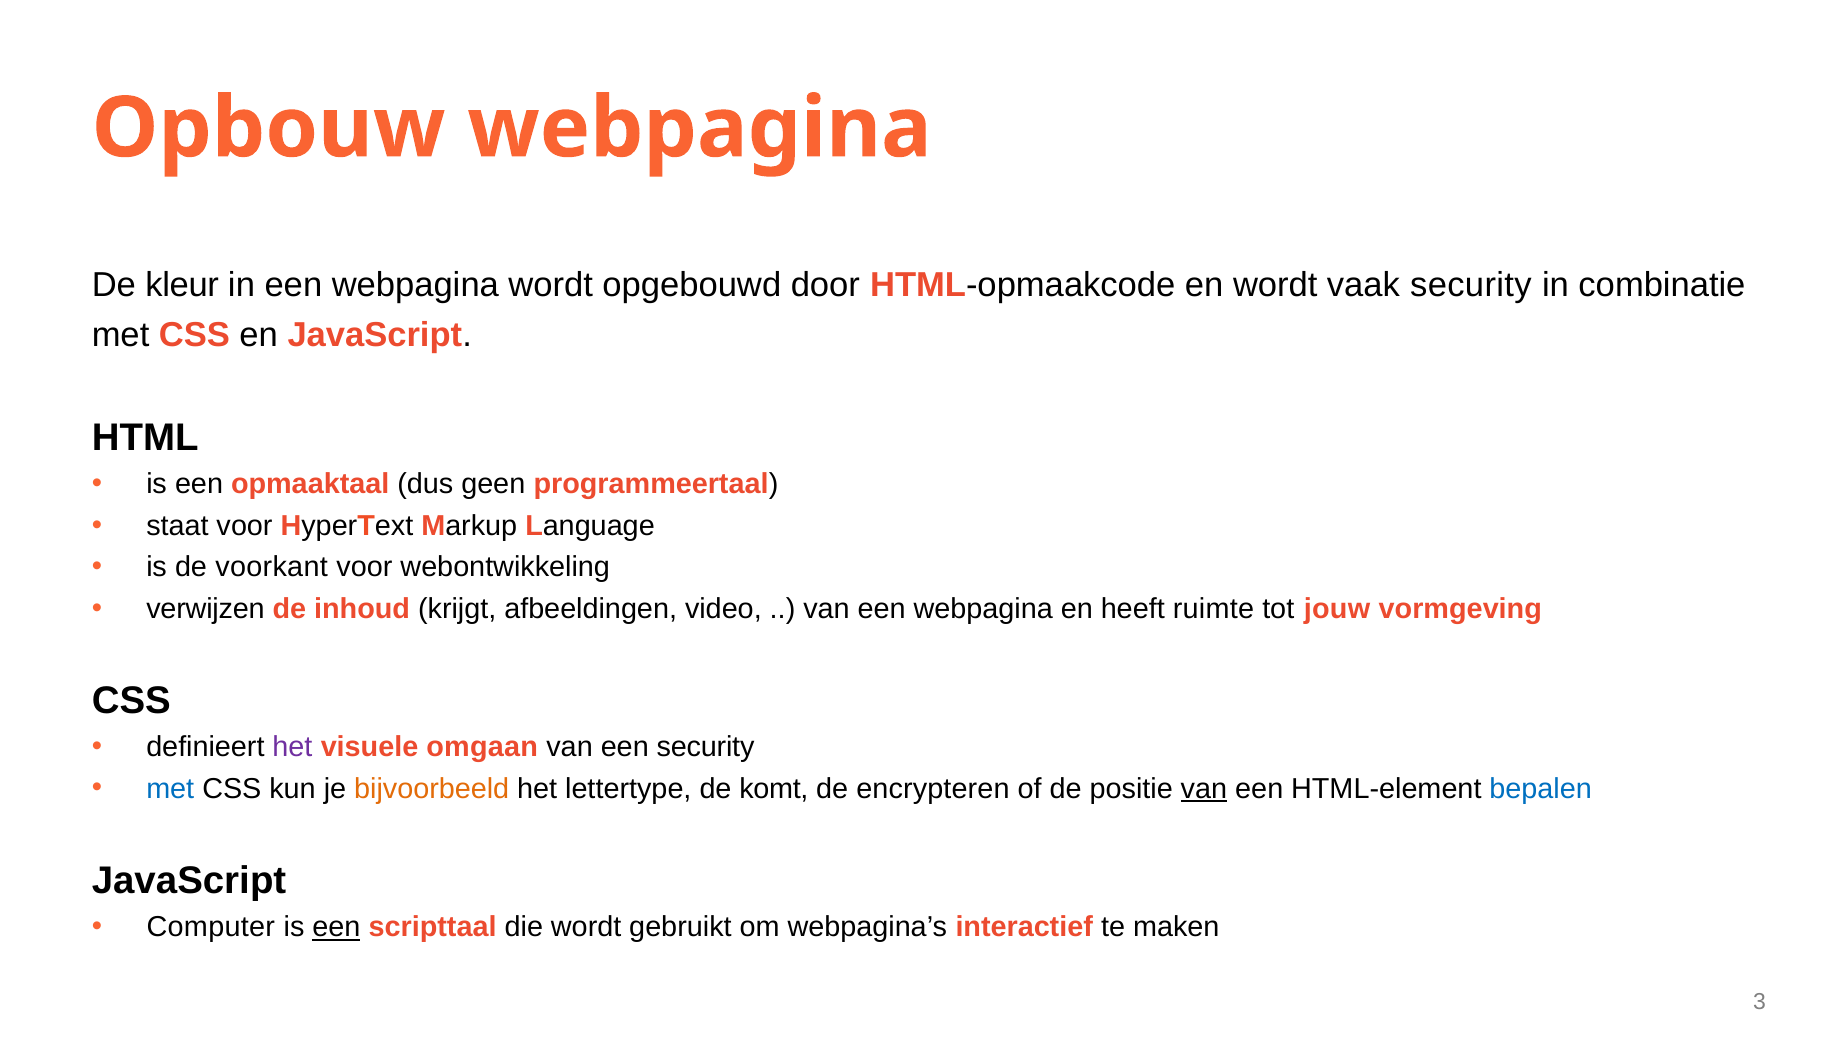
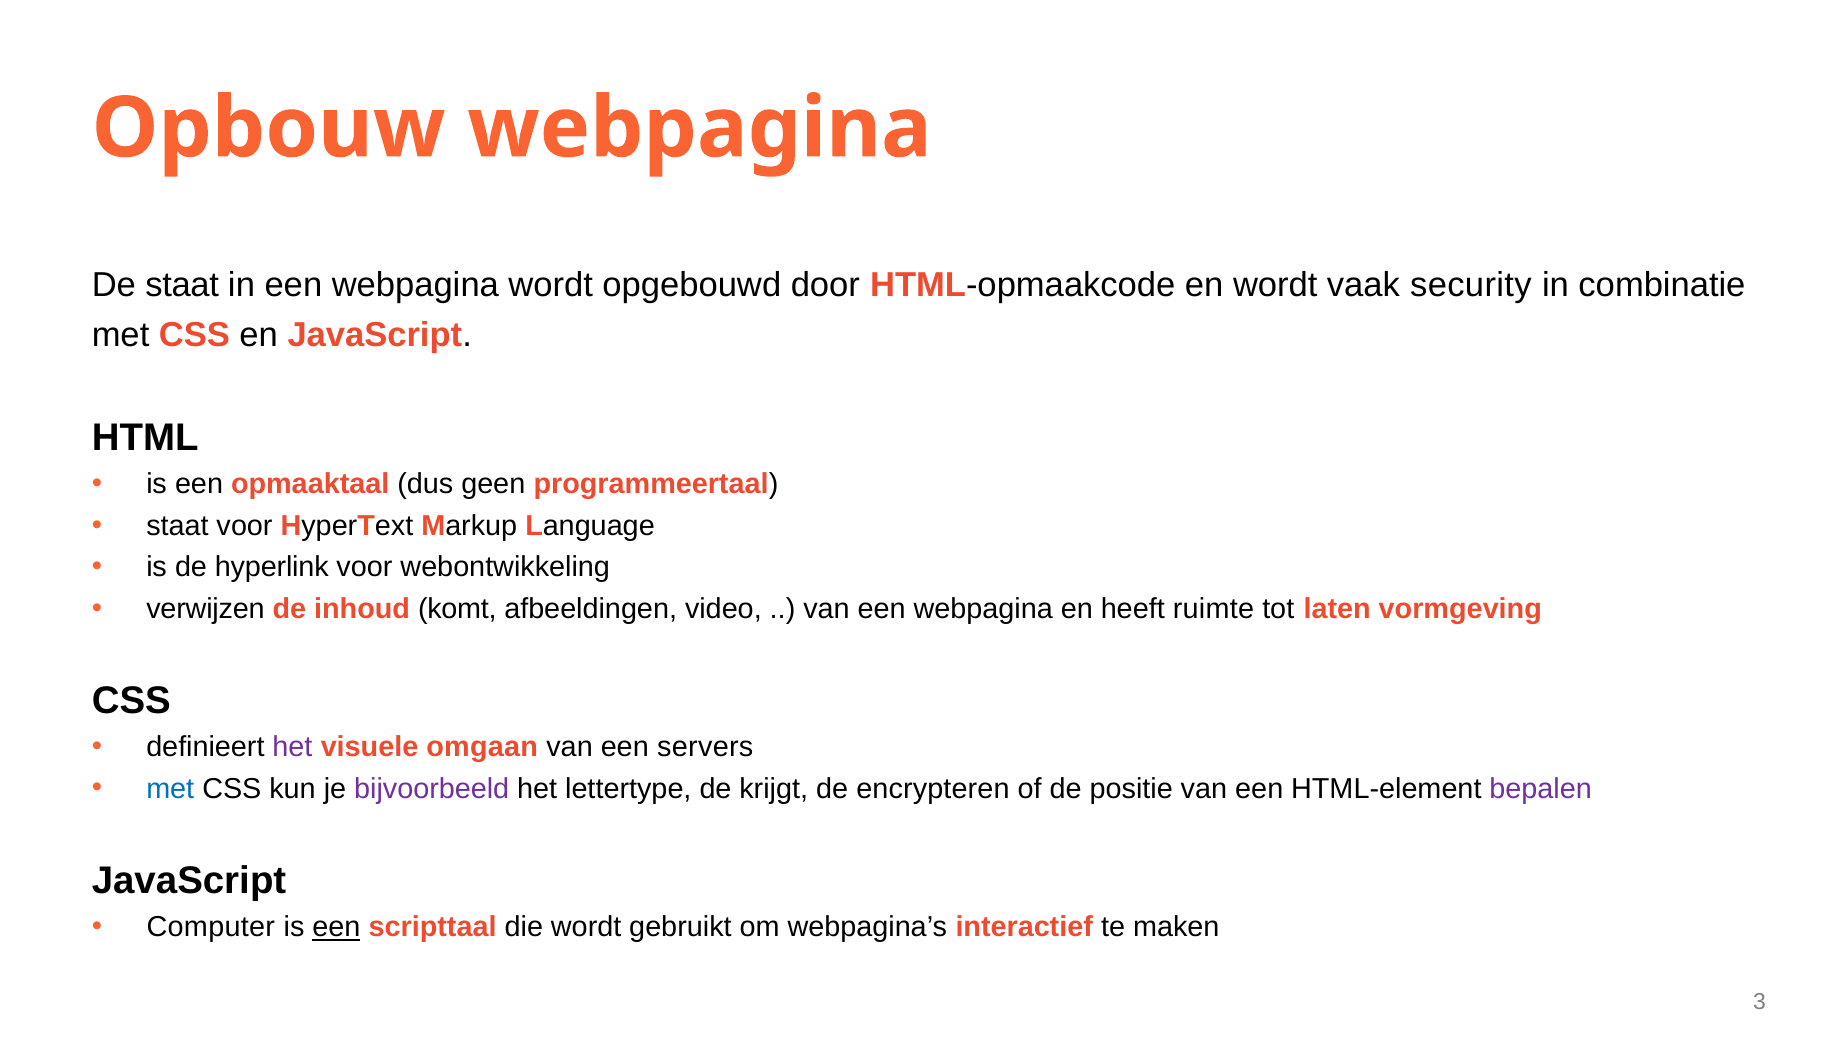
De kleur: kleur -> staat
voorkant: voorkant -> hyperlink
krijgt: krijgt -> komt
jouw: jouw -> laten
een security: security -> servers
bijvoorbeeld colour: orange -> purple
komt: komt -> krijgt
van at (1204, 788) underline: present -> none
bepalen colour: blue -> purple
